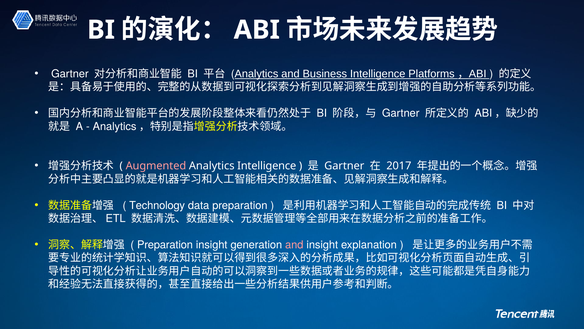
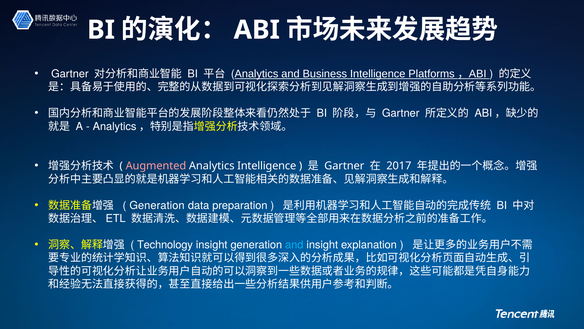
Technology at (157, 205): Technology -> Generation
Preparation at (165, 245): Preparation -> Technology
and at (294, 245) colour: pink -> light blue
